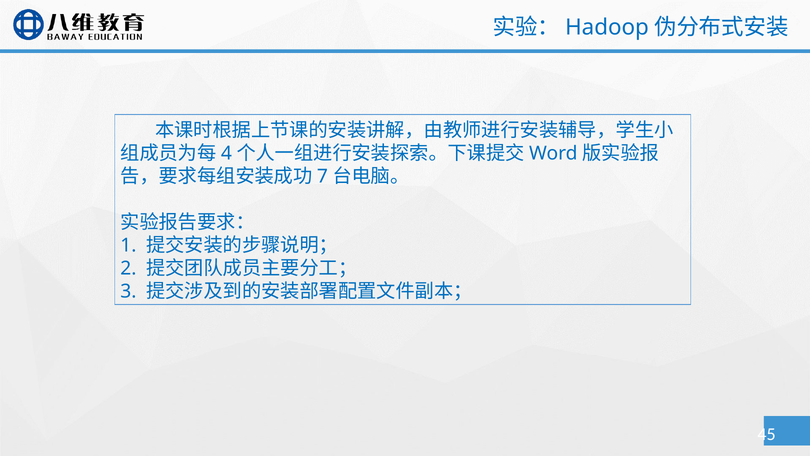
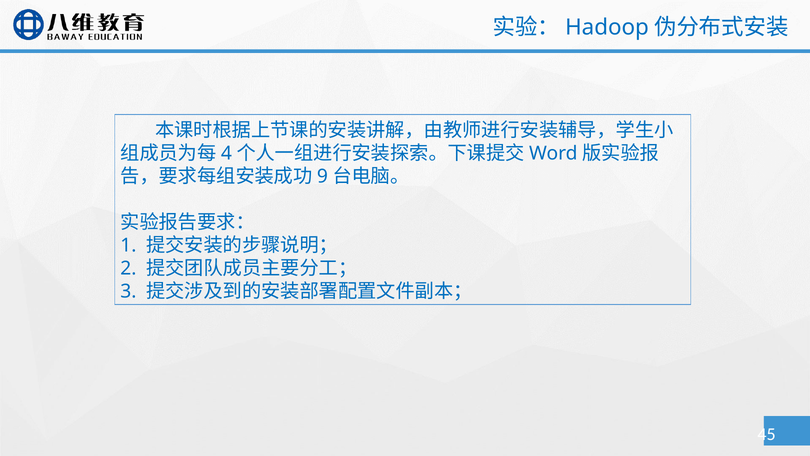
7: 7 -> 9
